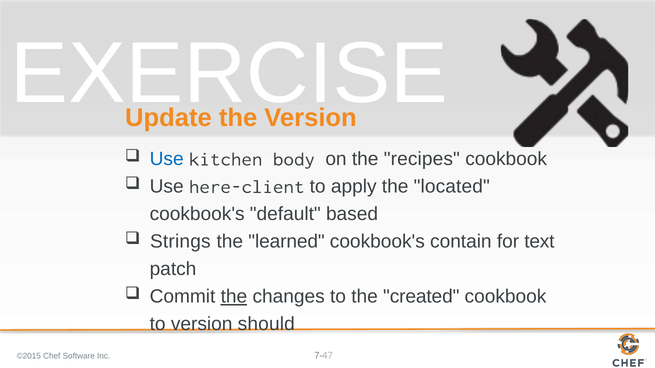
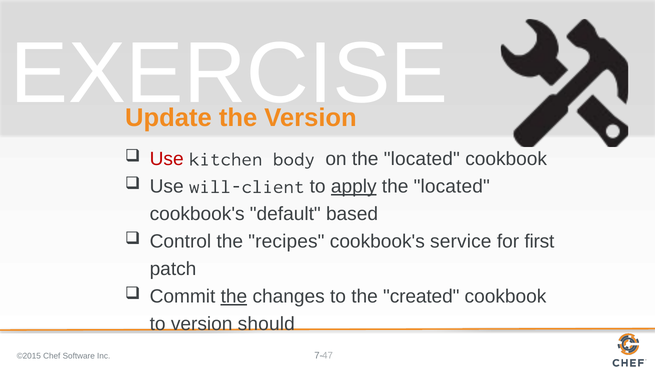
Use at (167, 159) colour: blue -> red
on the recipes: recipes -> located
here-client: here-client -> will-client
apply underline: none -> present
Strings: Strings -> Control
learned: learned -> recipes
contain: contain -> service
text: text -> first
